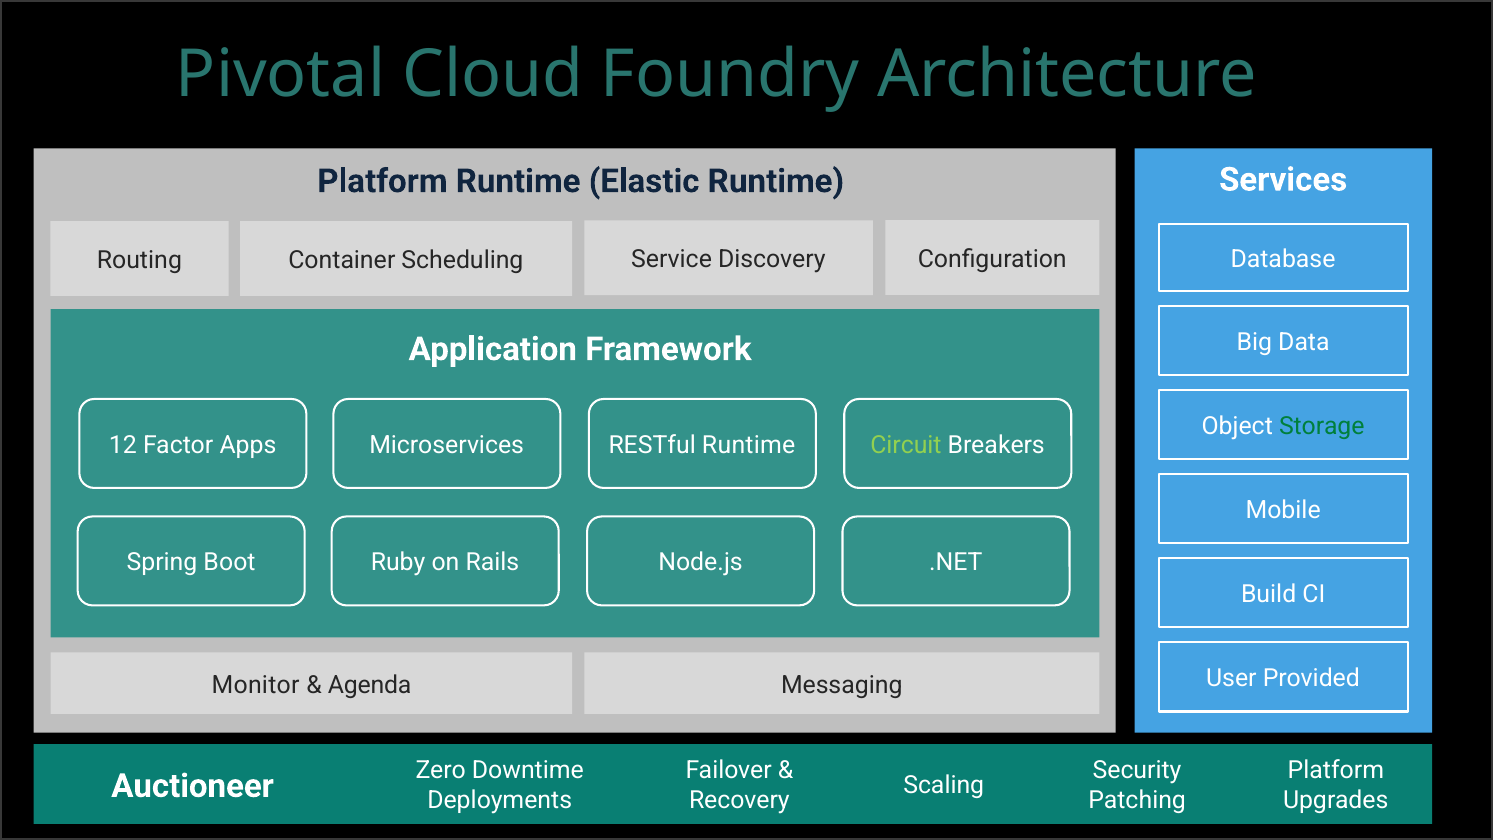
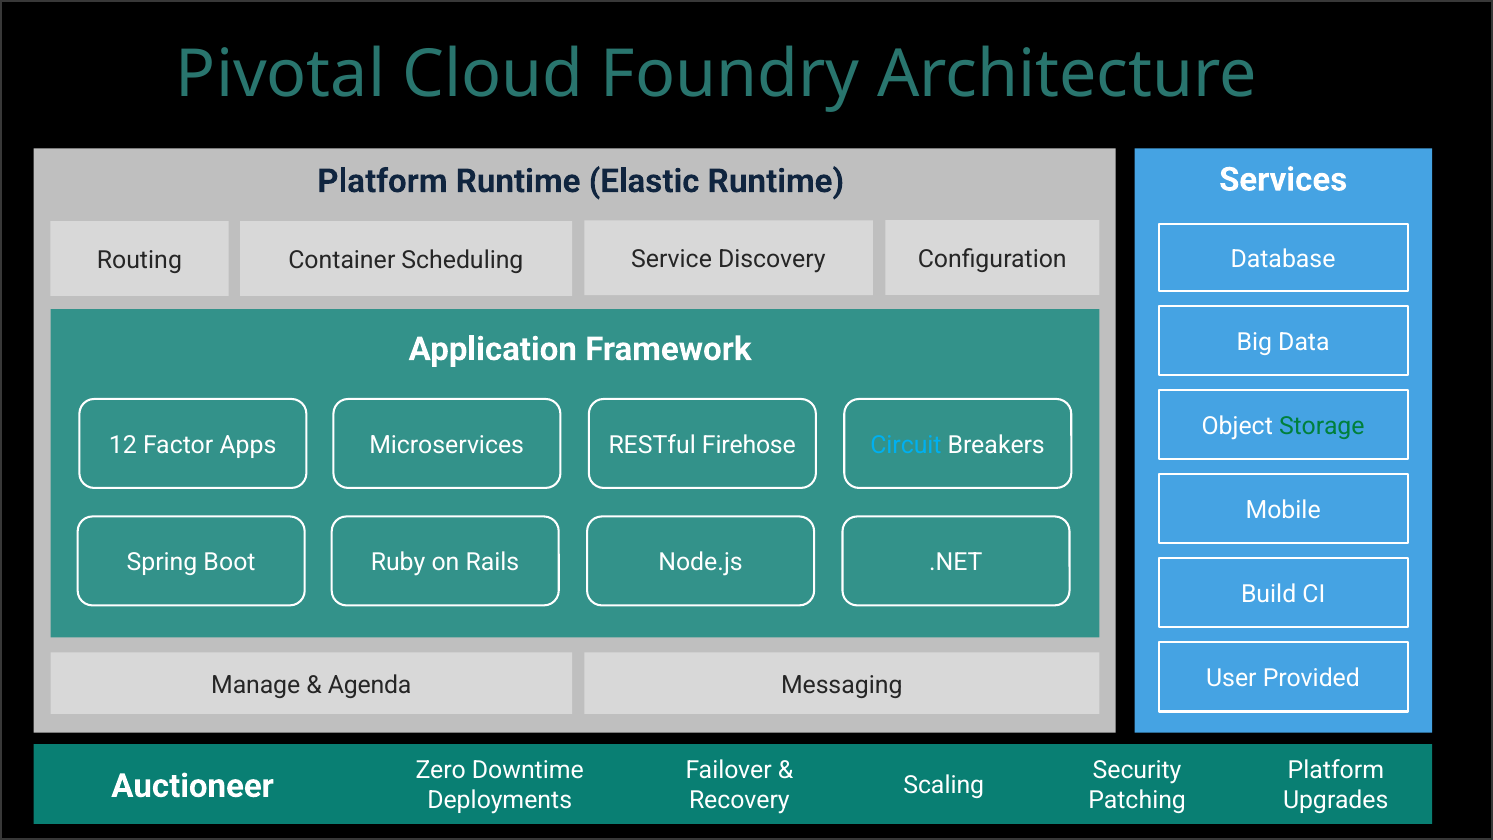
RESTful Runtime: Runtime -> Firehose
Circuit colour: light green -> light blue
Monitor: Monitor -> Manage
